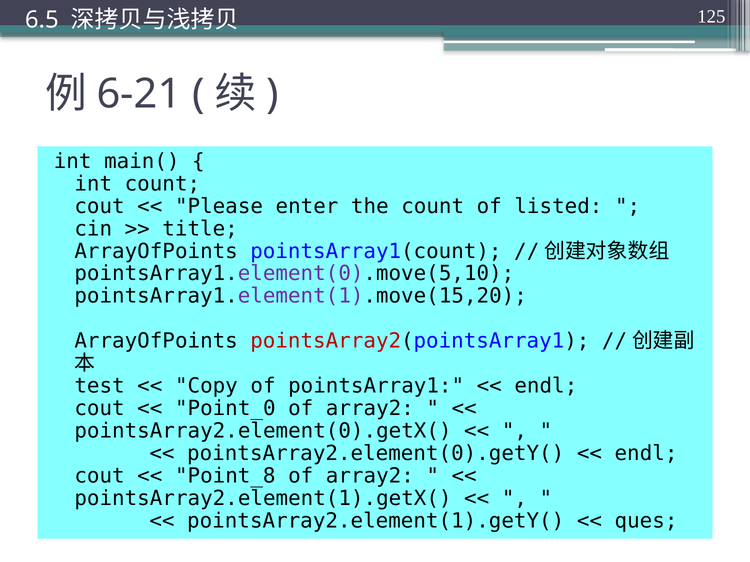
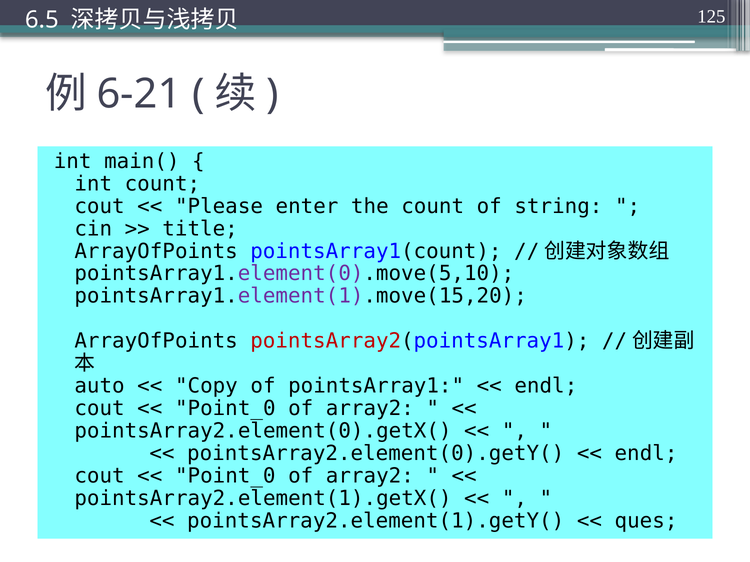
listed: listed -> string
test: test -> auto
Point_8 at (225, 476): Point_8 -> Point_0
